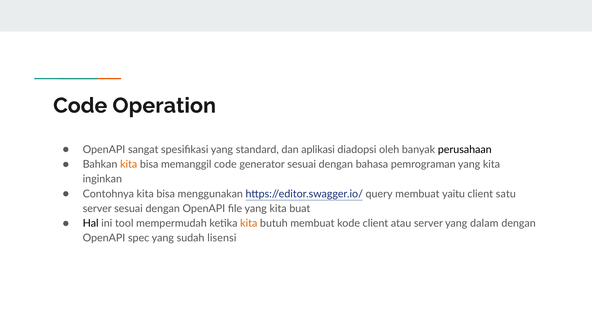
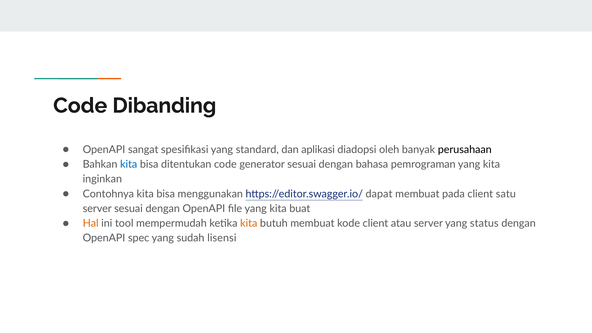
Operation: Operation -> Dibanding
kita at (129, 164) colour: orange -> blue
memanggil: memanggil -> ditentukan
query: query -> dapat
yaitu: yaitu -> pada
Hal colour: black -> orange
dalam: dalam -> status
